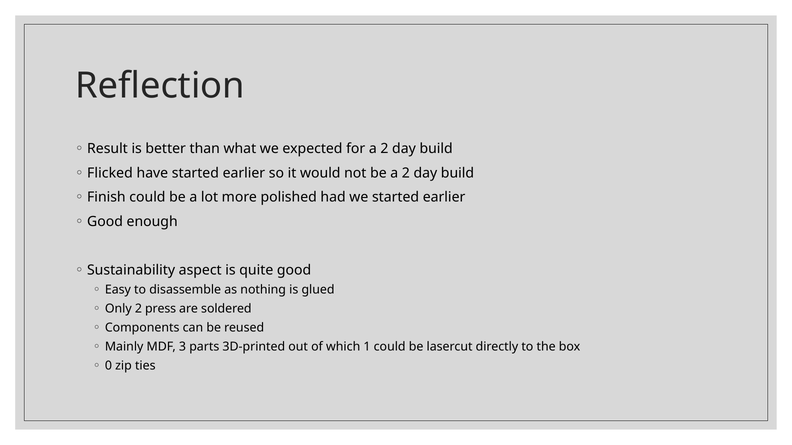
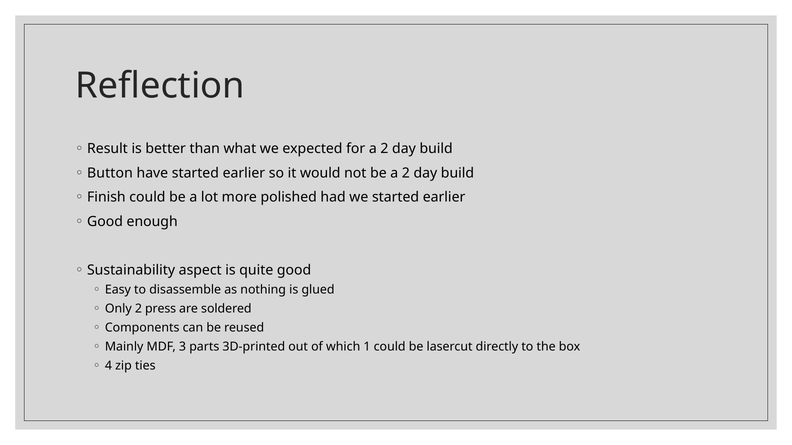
Flicked: Flicked -> Button
0: 0 -> 4
